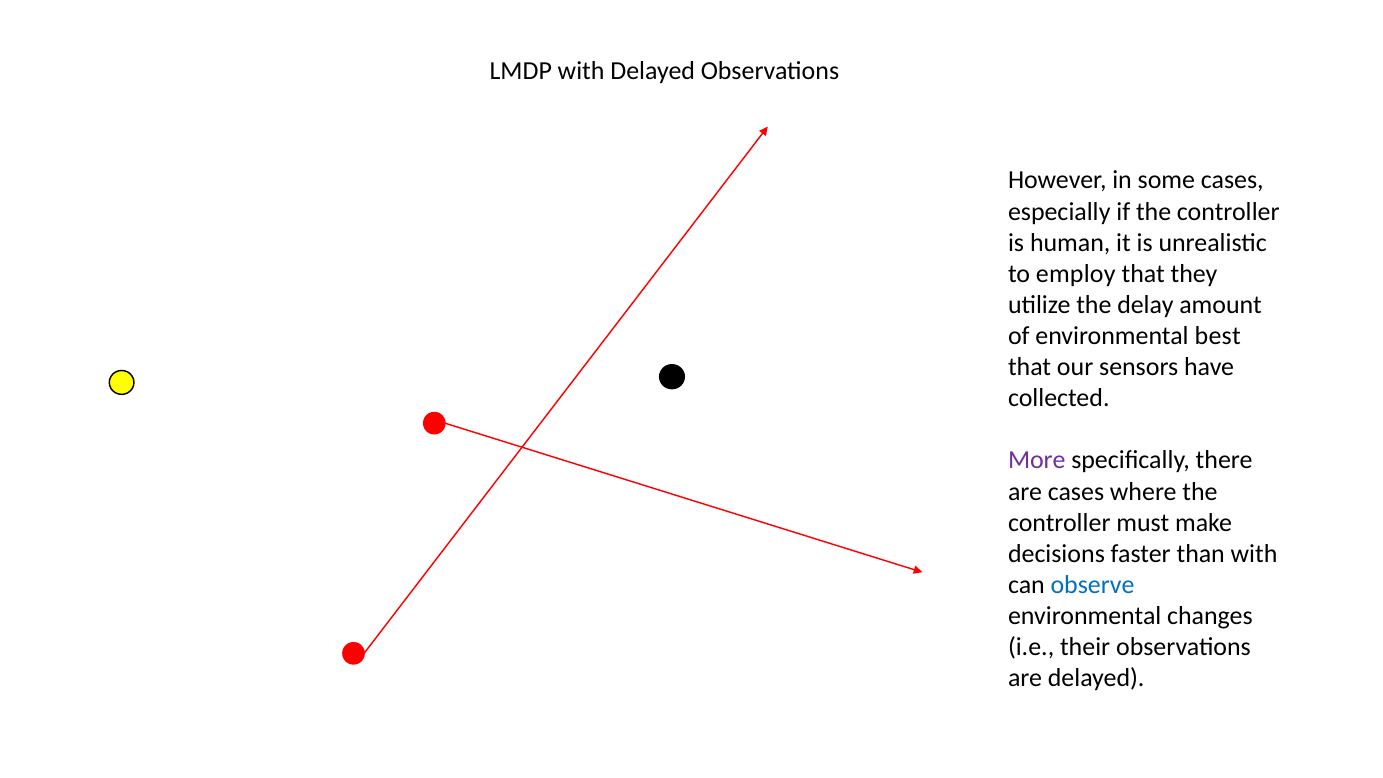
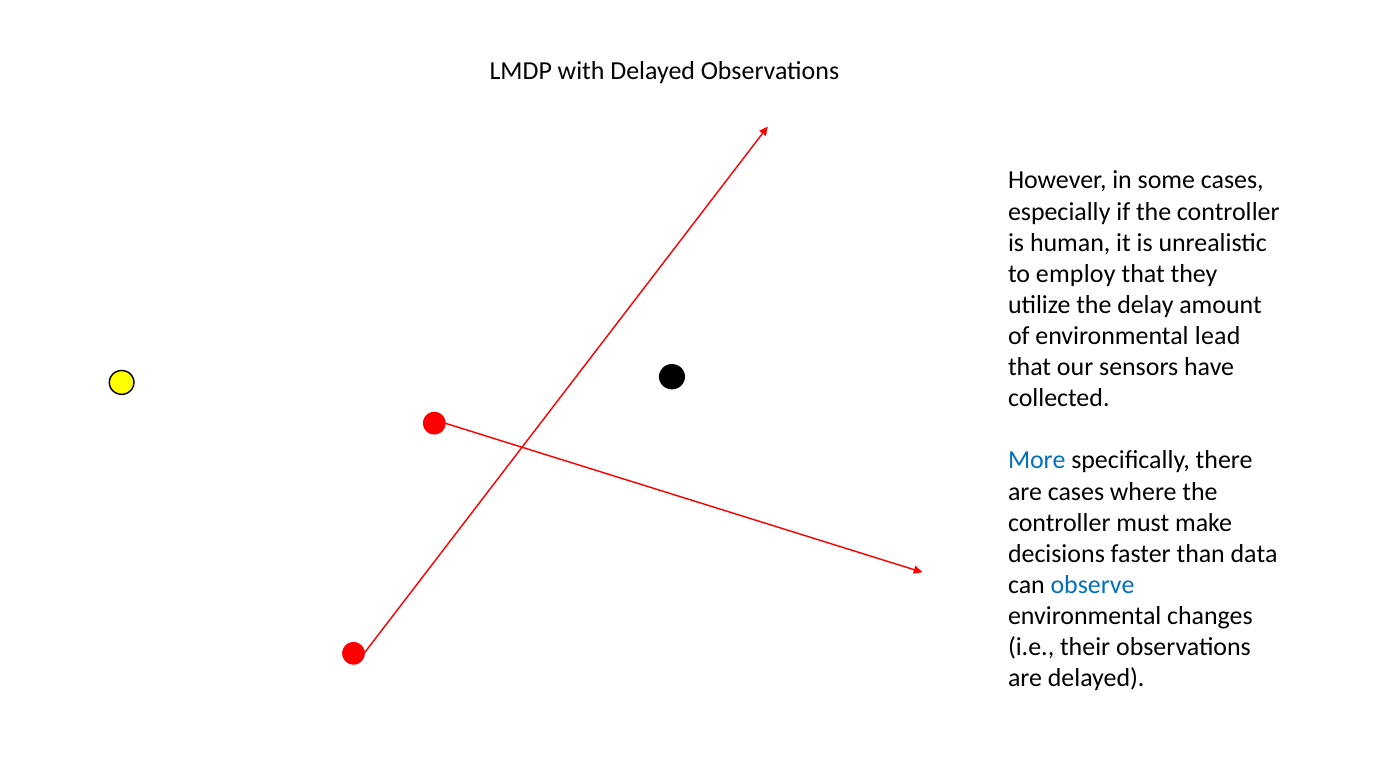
best: best -> lead
More colour: purple -> blue
than with: with -> data
